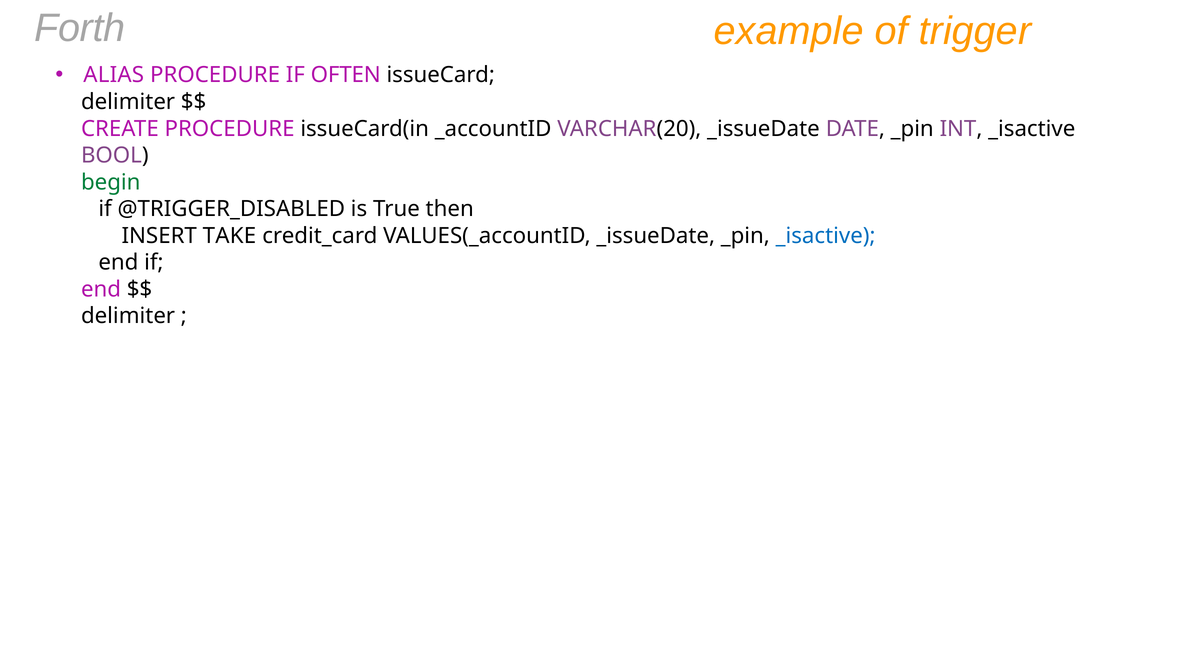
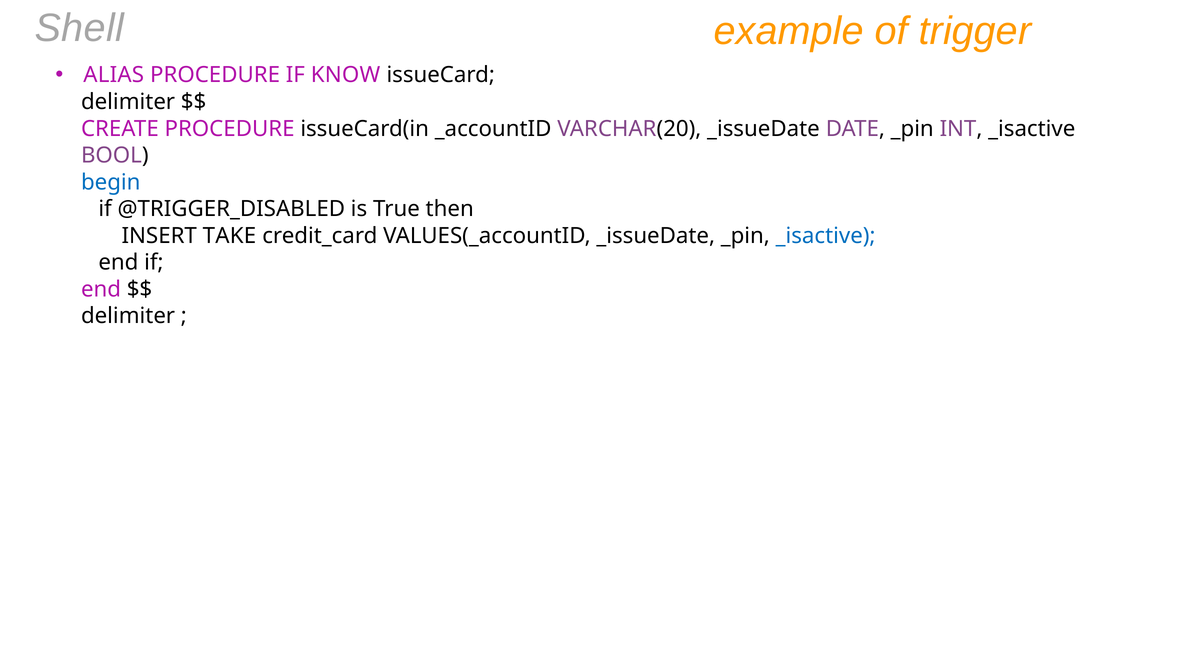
Forth: Forth -> Shell
OFTEN: OFTEN -> KNOW
begin colour: green -> blue
